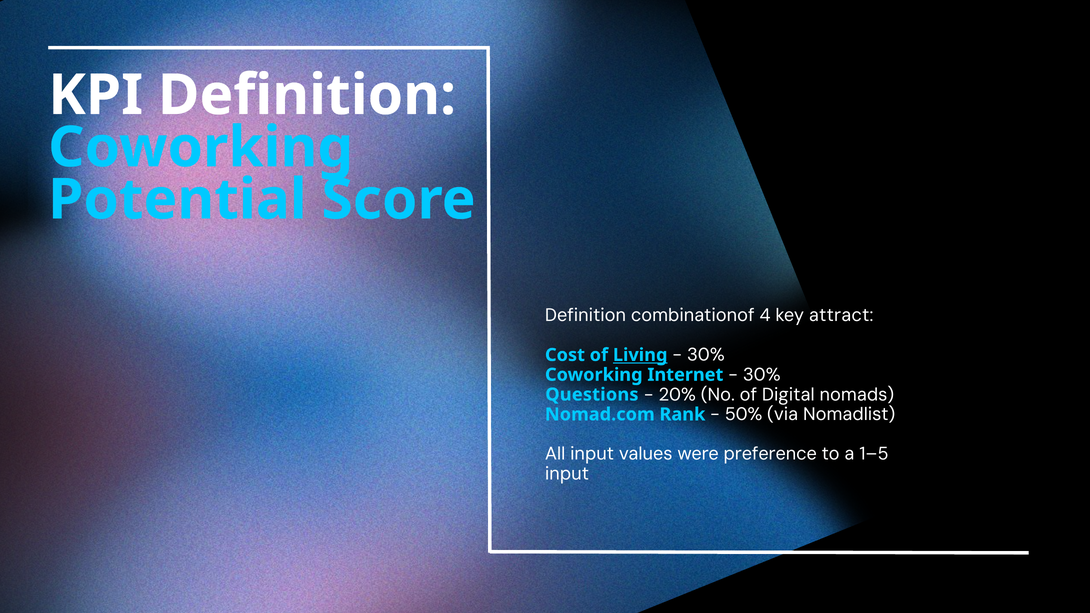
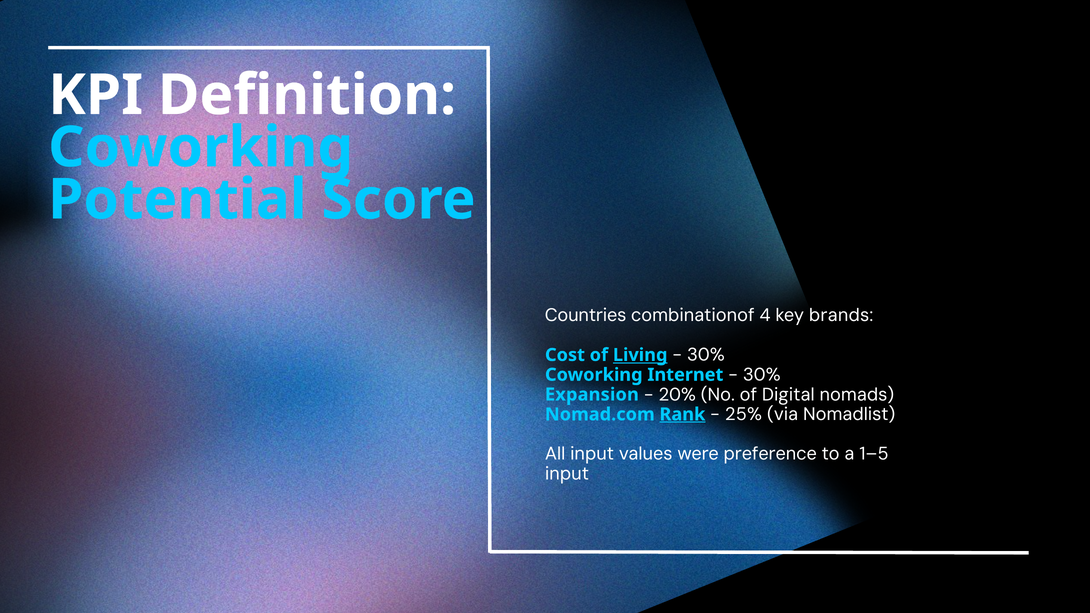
Definition at (586, 315): Definition -> Countries
attract: attract -> brands
Questions: Questions -> Expansion
Rank underline: none -> present
50%: 50% -> 25%
